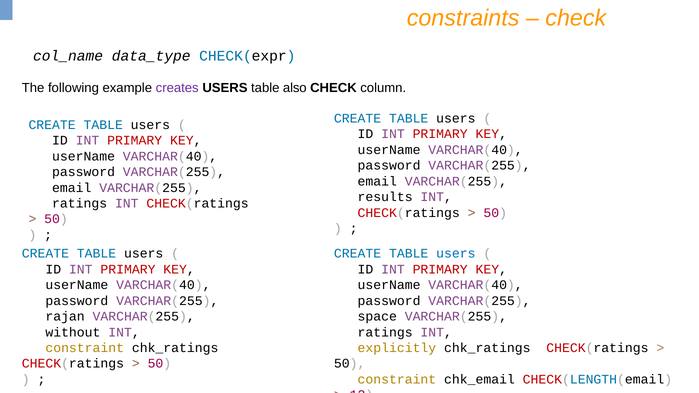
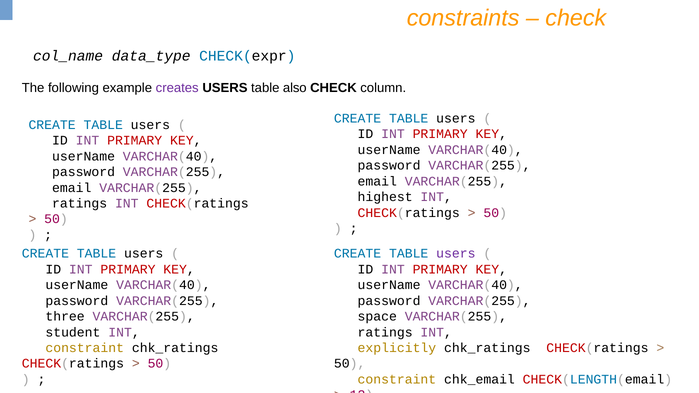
results: results -> highest
users at (456, 254) colour: blue -> purple
rajan: rajan -> three
without: without -> student
